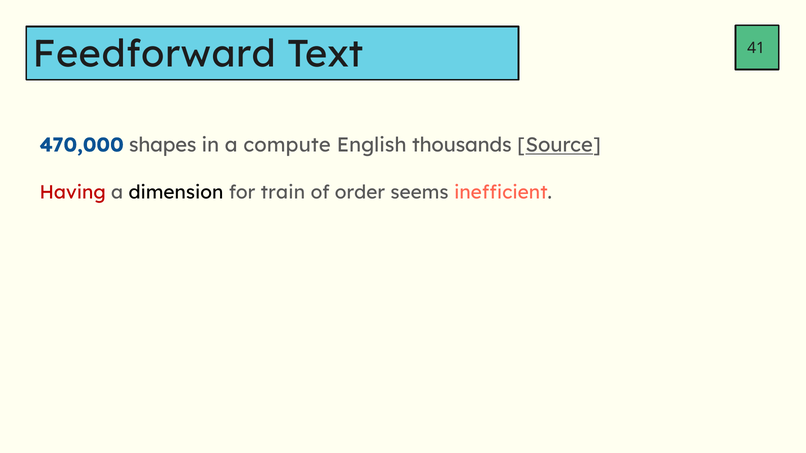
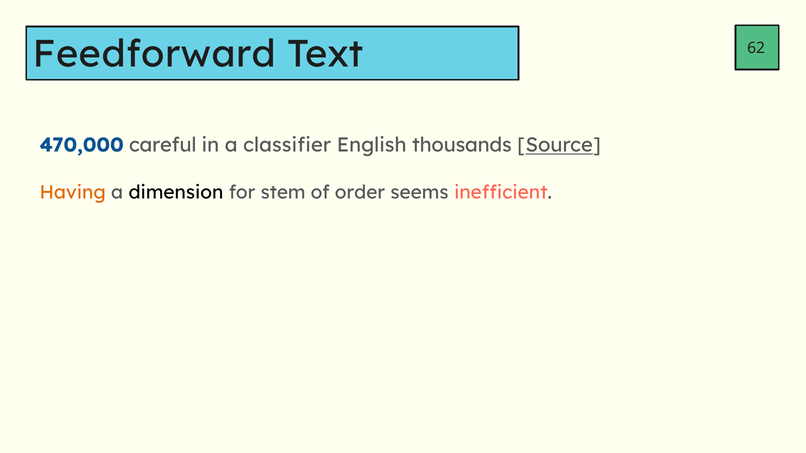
41: 41 -> 62
shapes: shapes -> careful
compute: compute -> classifier
Having colour: red -> orange
train: train -> stem
